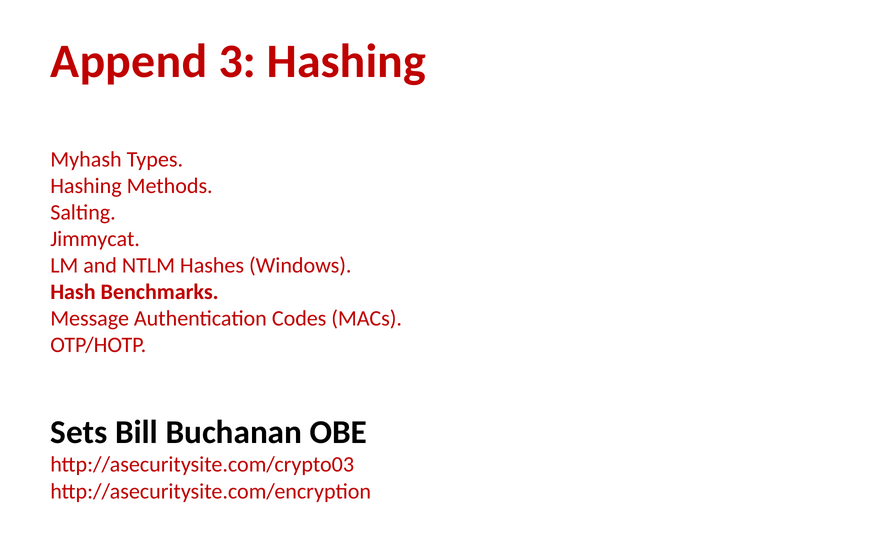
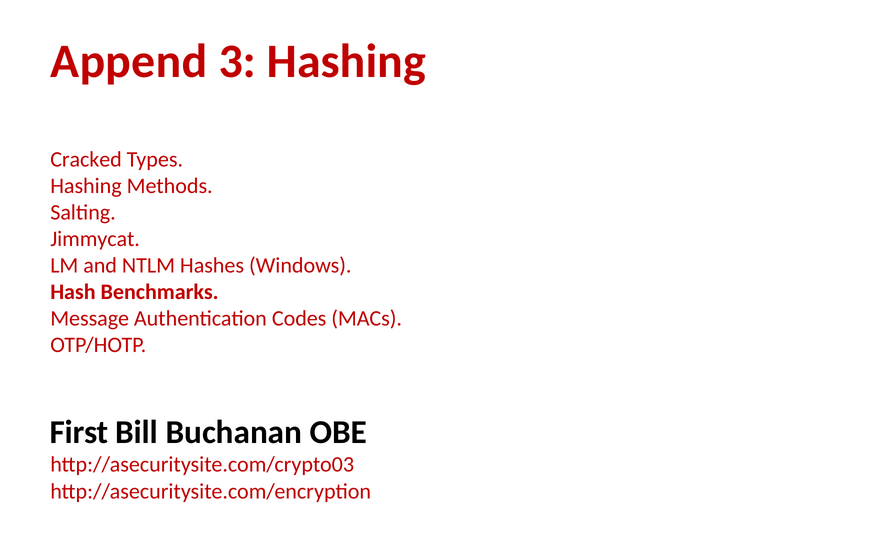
Myhash: Myhash -> Cracked
Sets: Sets -> First
